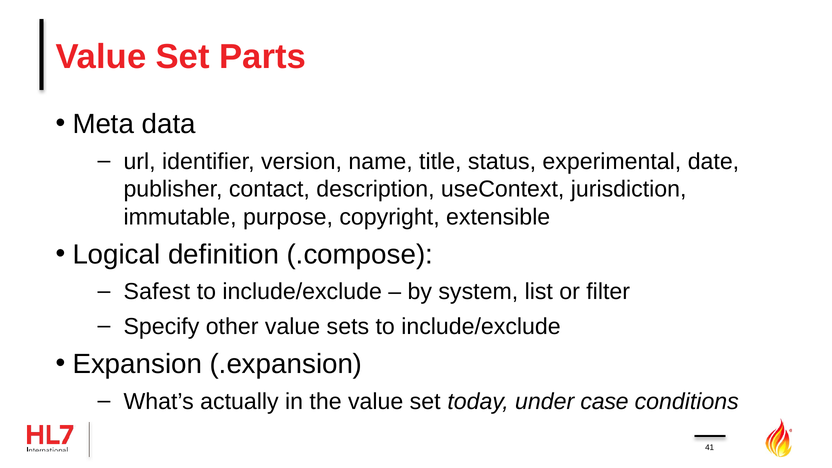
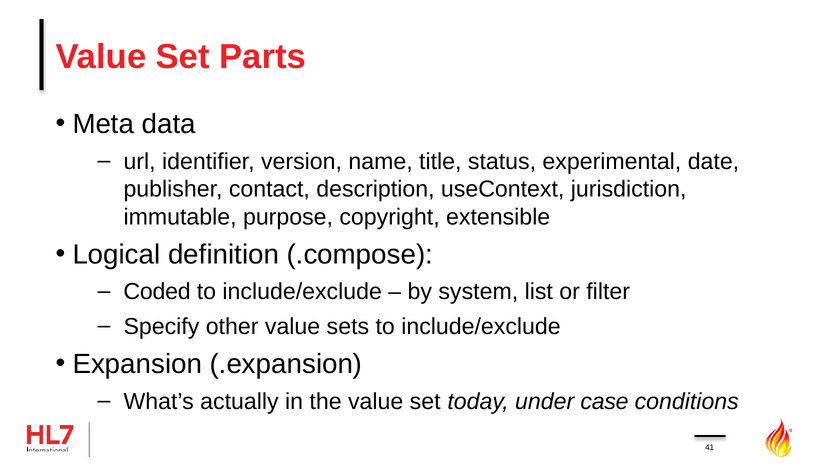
Safest: Safest -> Coded
